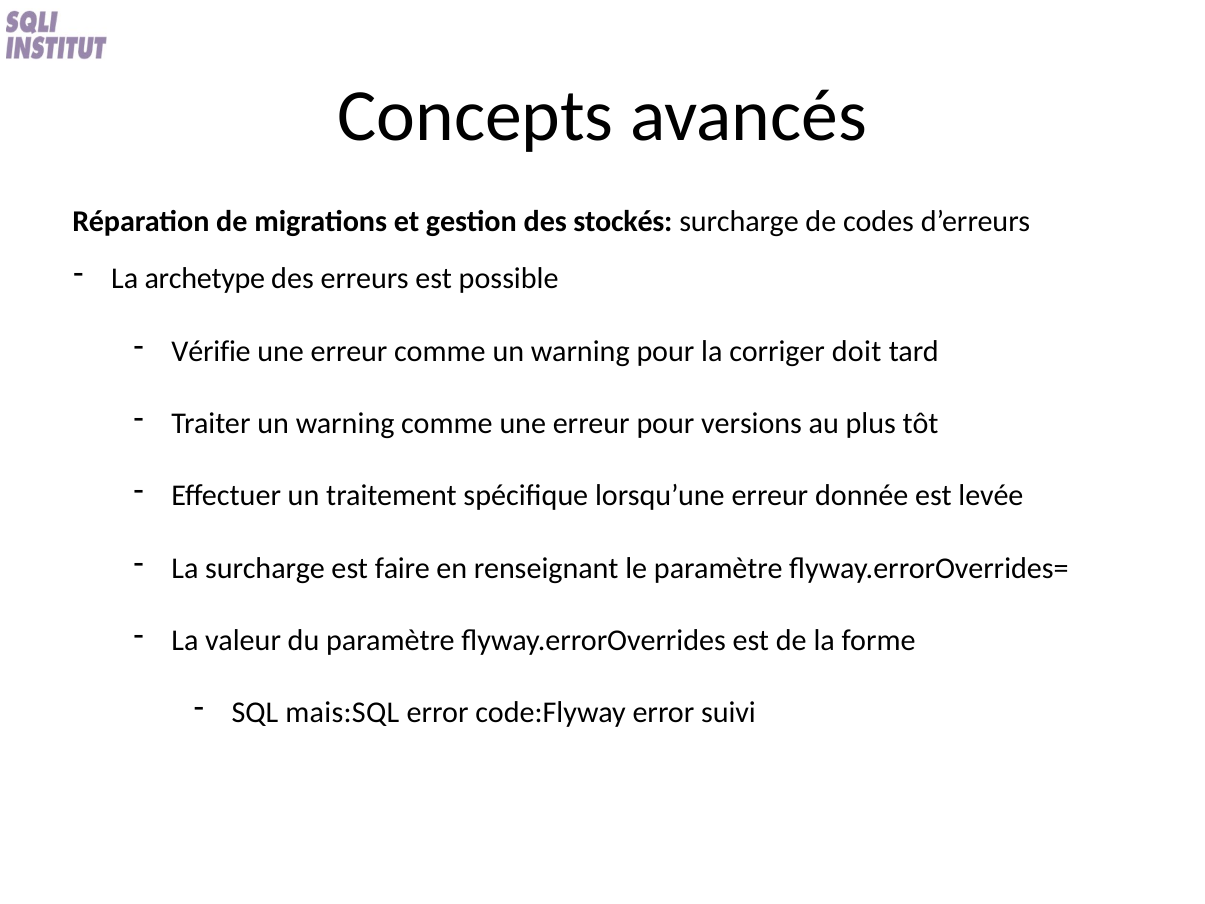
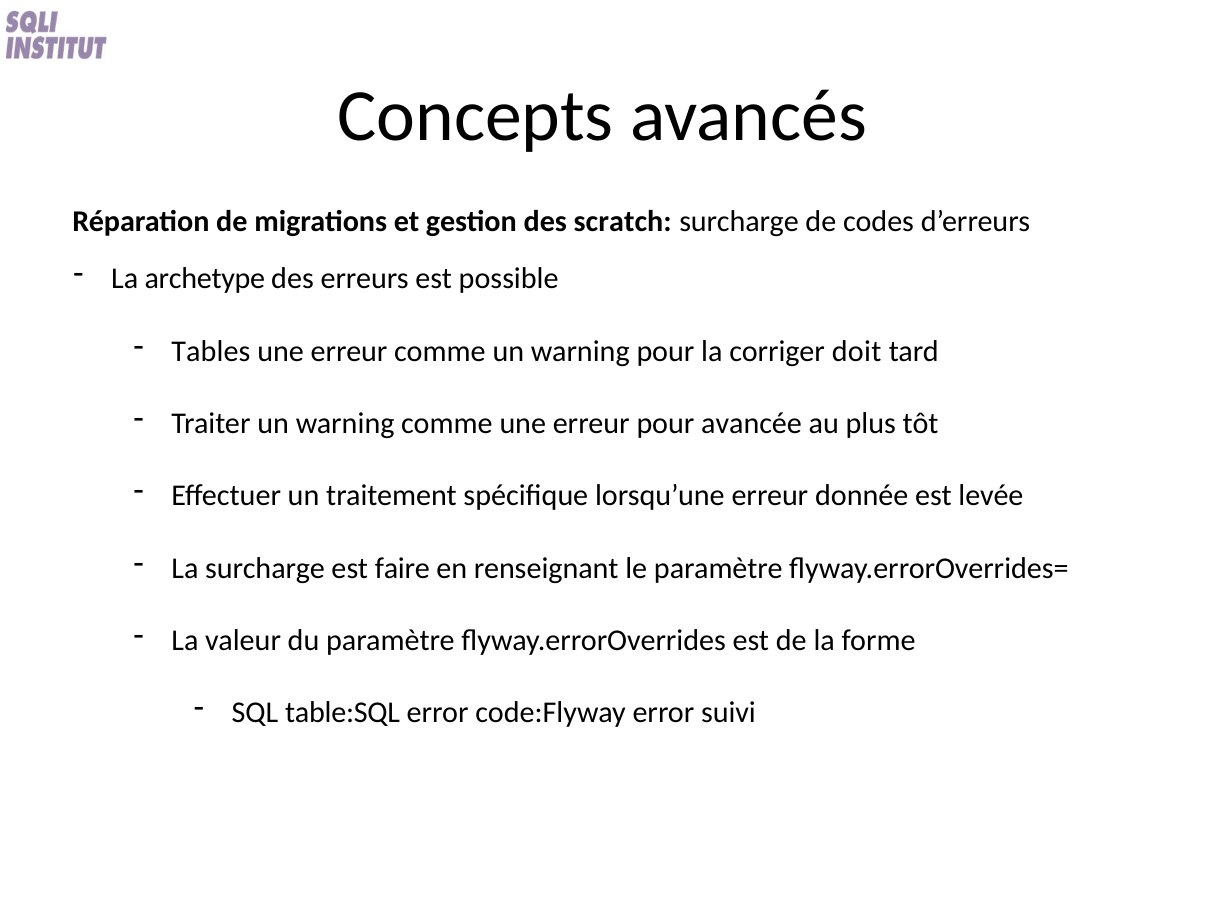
stockés: stockés -> scratch
Vérifie: Vérifie -> Tables
versions: versions -> avancée
mais:SQL: mais:SQL -> table:SQL
